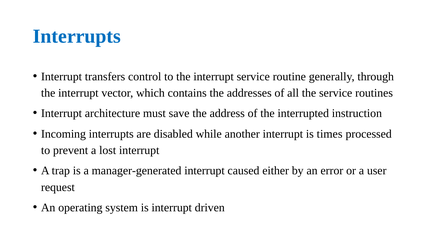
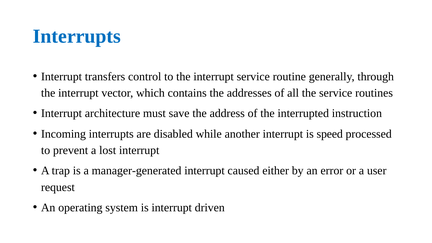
times: times -> speed
